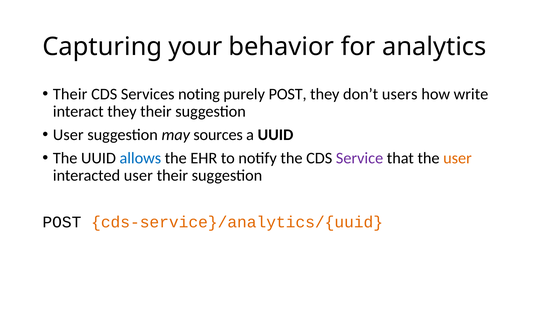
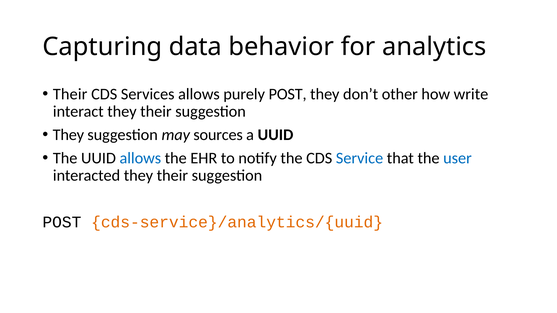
your: your -> data
Services noting: noting -> allows
users: users -> other
User at (68, 135): User -> They
Service colour: purple -> blue
user at (457, 158) colour: orange -> blue
interacted user: user -> they
